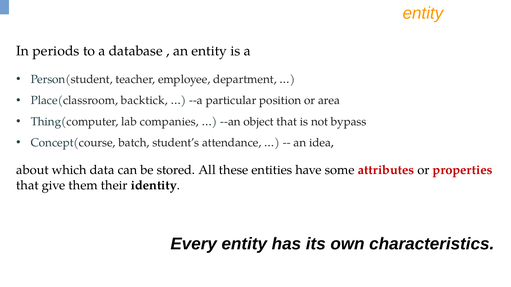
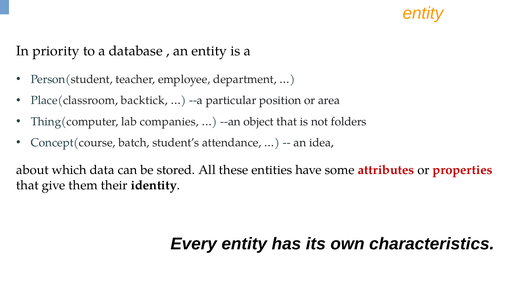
periods: periods -> priority
bypass: bypass -> folders
